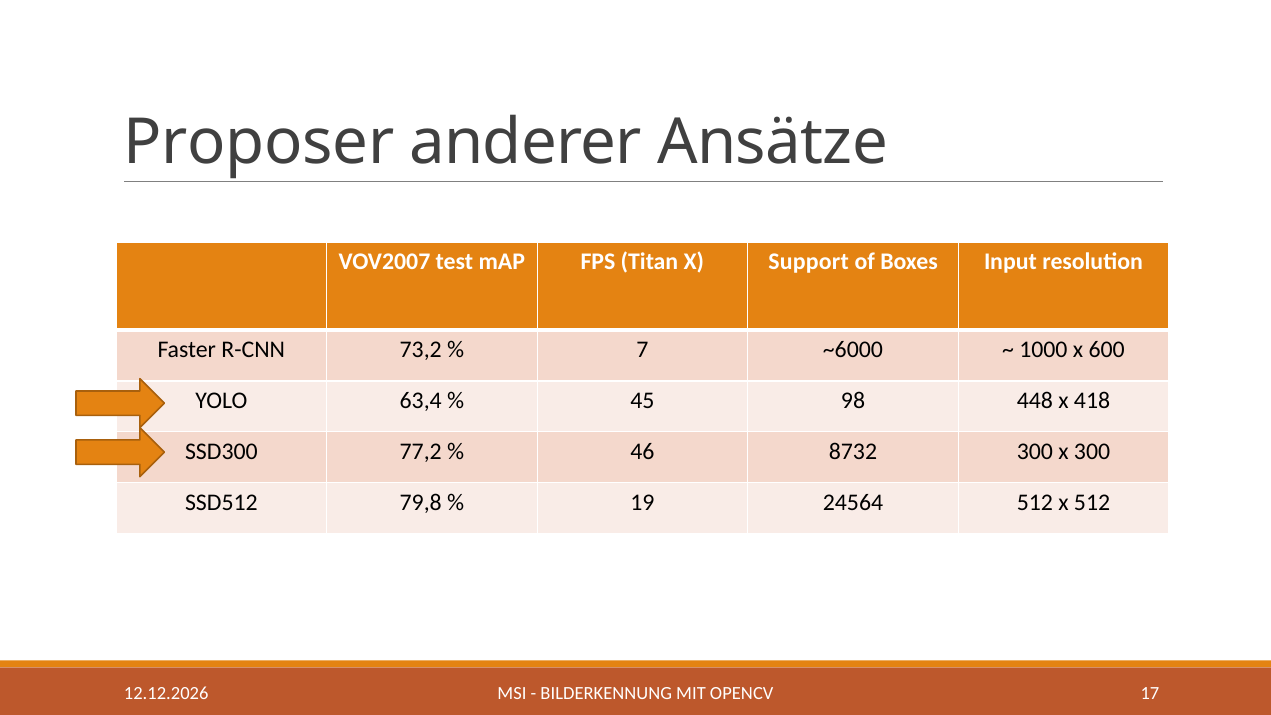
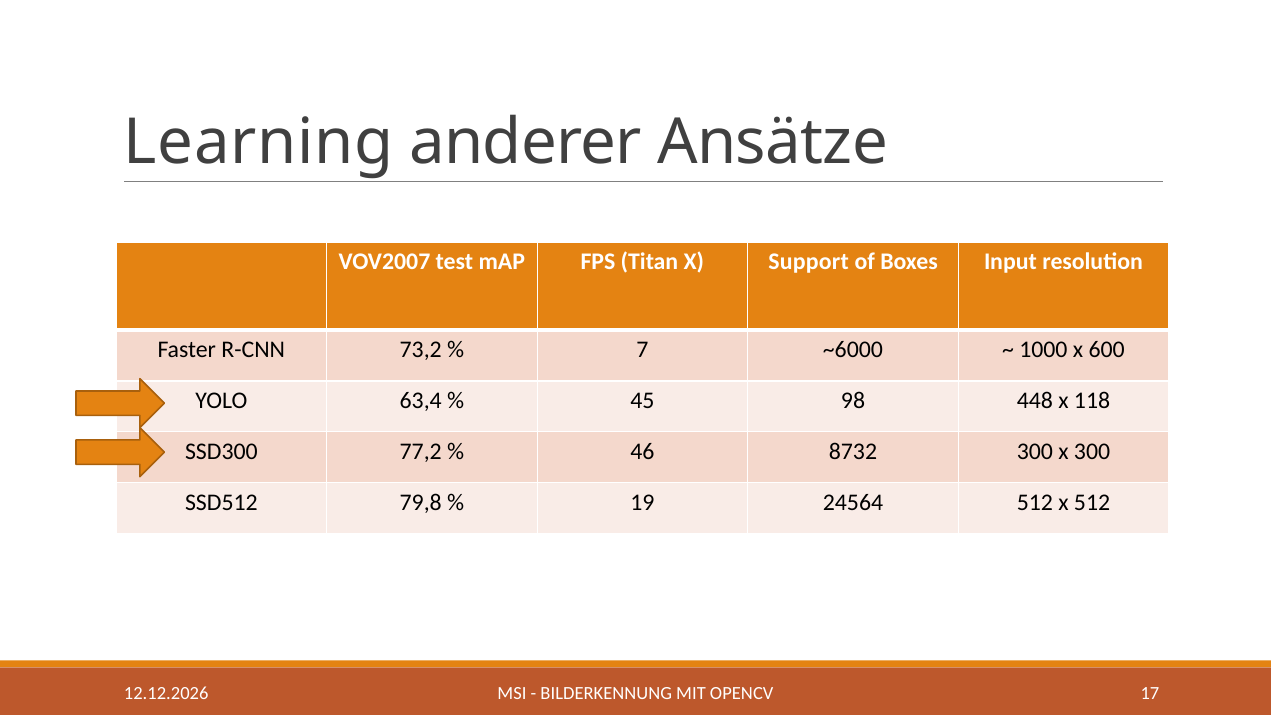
Proposer: Proposer -> Learning
418: 418 -> 118
